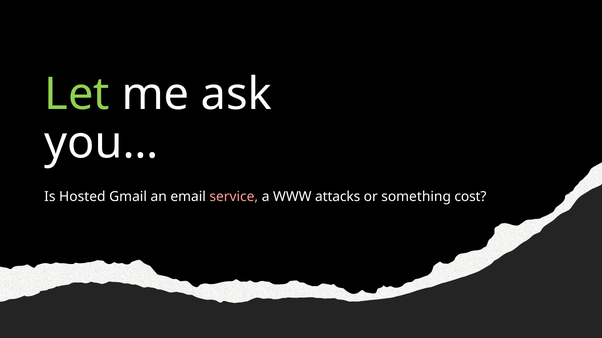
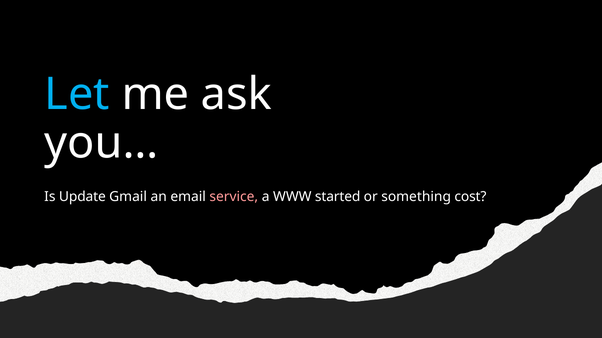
Let colour: light green -> light blue
Hosted: Hosted -> Update
attacks: attacks -> started
